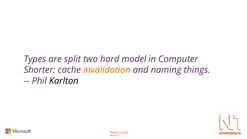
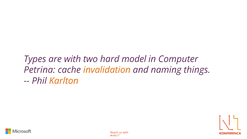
are split: split -> with
Shorter: Shorter -> Petrina
Karlton colour: black -> orange
